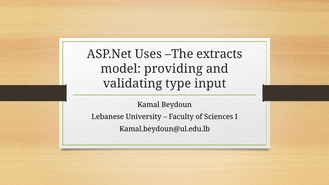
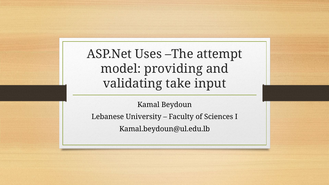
extracts: extracts -> attempt
type: type -> take
